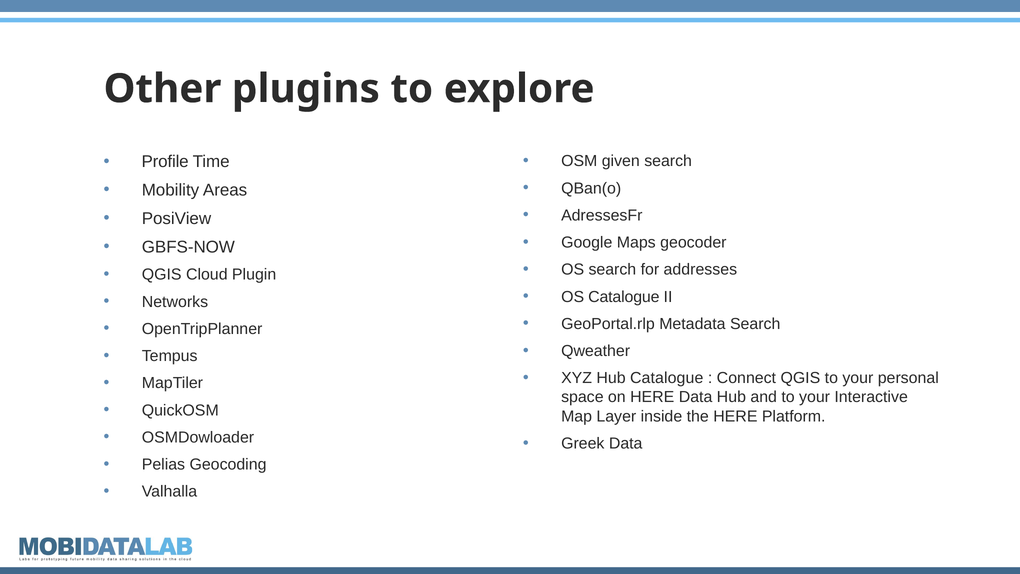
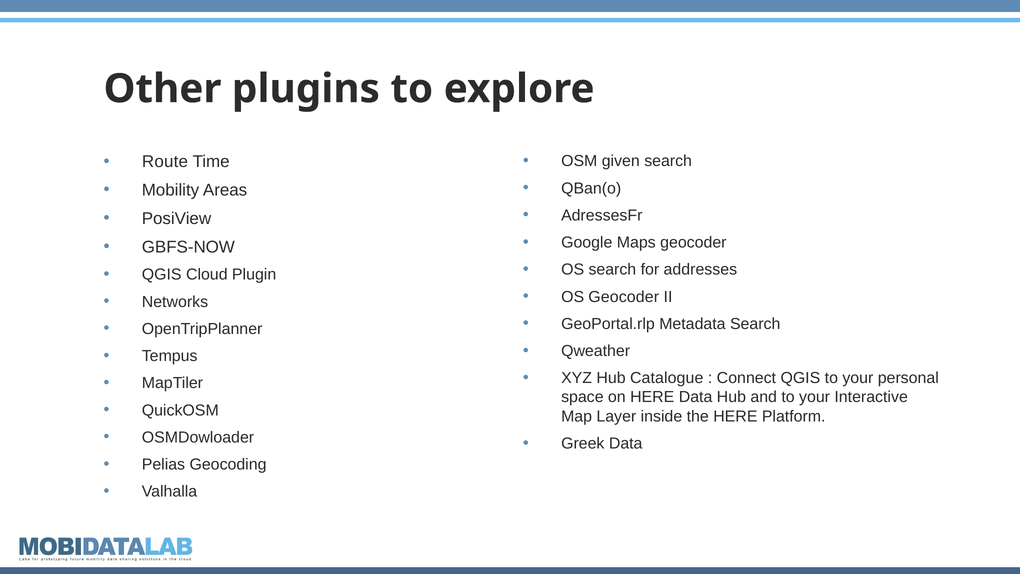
Profile: Profile -> Route
OS Catalogue: Catalogue -> Geocoder
